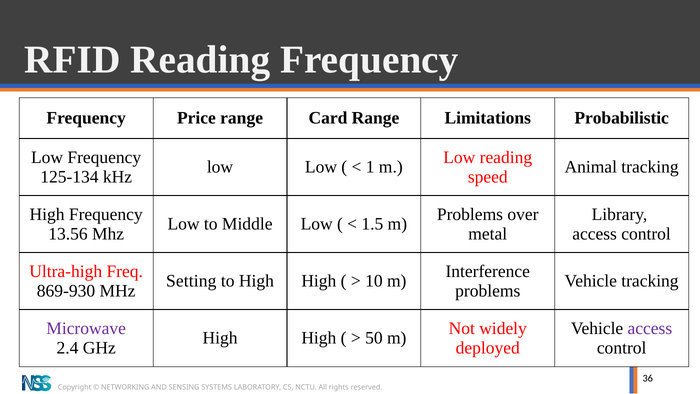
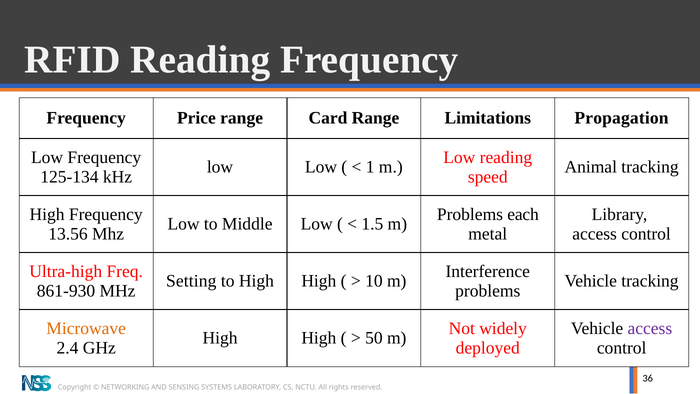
Probabilistic: Probabilistic -> Propagation
over: over -> each
869-930: 869-930 -> 861-930
Microwave colour: purple -> orange
